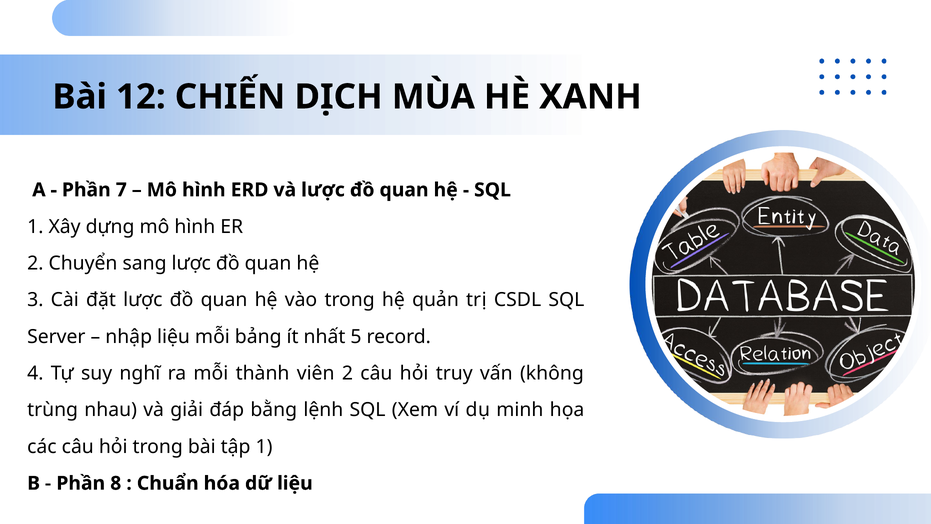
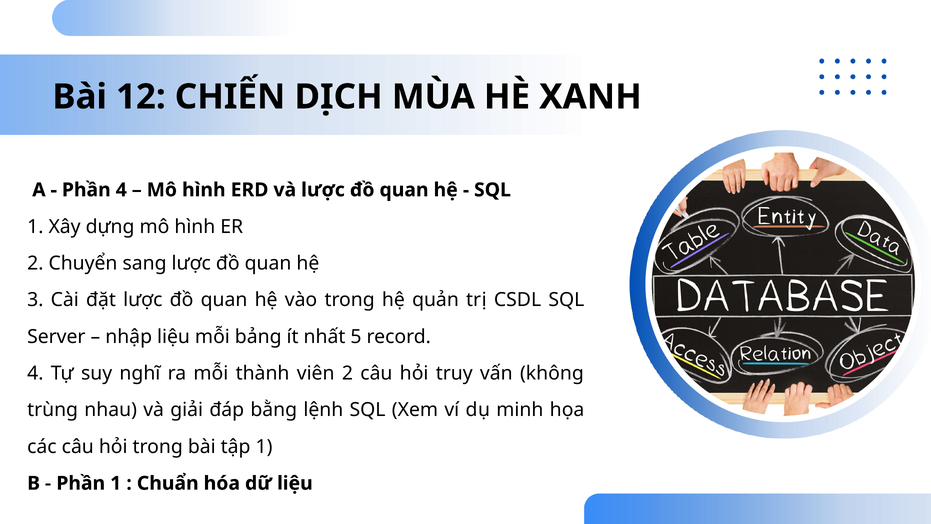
Phần 7: 7 -> 4
Phần 8: 8 -> 1
